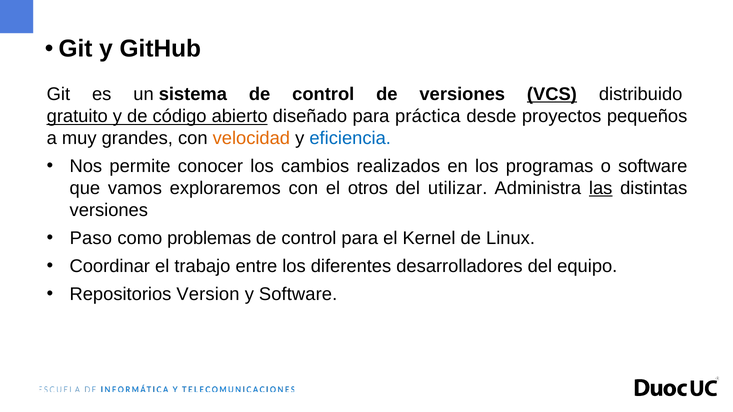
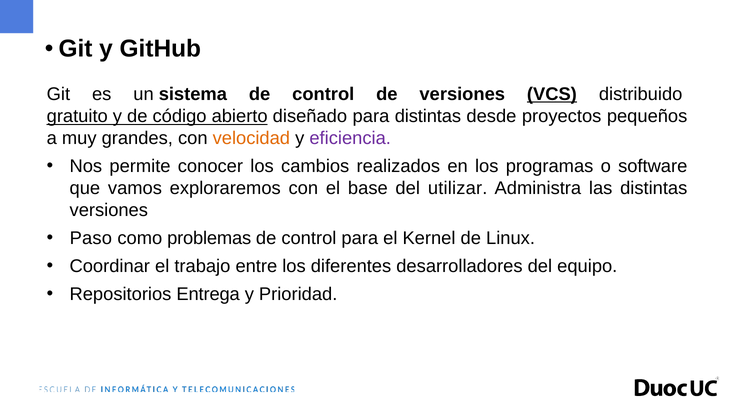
para práctica: práctica -> distintas
eficiencia colour: blue -> purple
otros: otros -> base
las underline: present -> none
Version: Version -> Entrega
y Software: Software -> Prioridad
